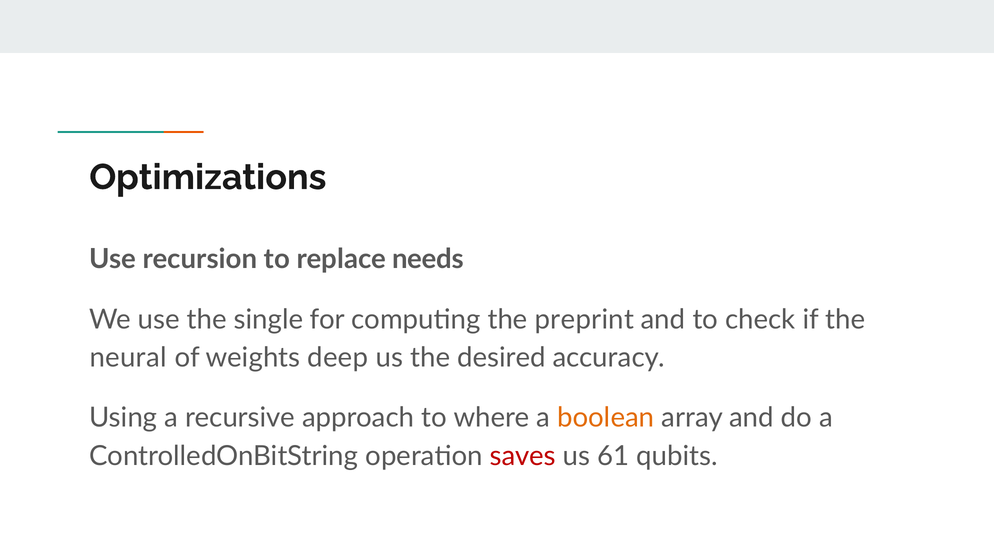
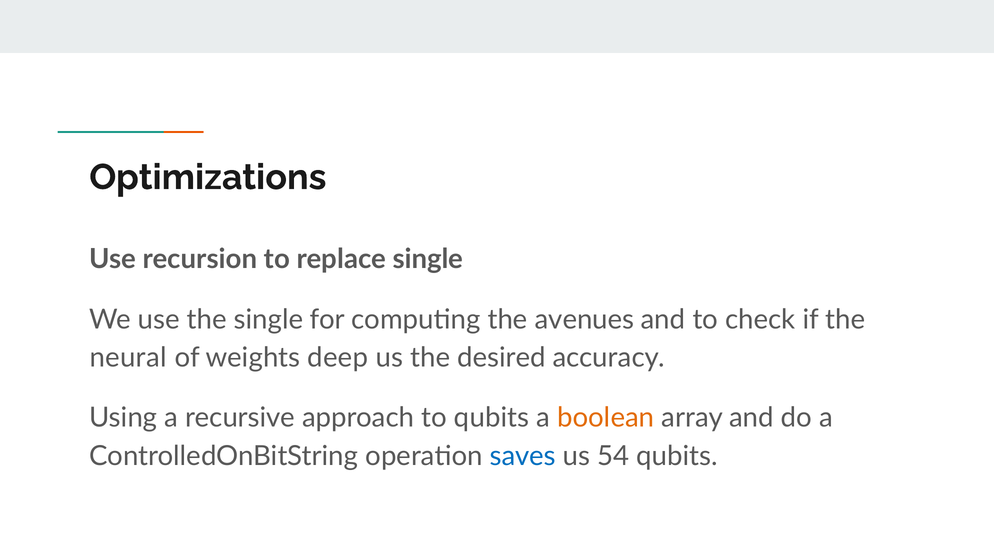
replace needs: needs -> single
preprint: preprint -> avenues
to where: where -> qubits
saves colour: red -> blue
61: 61 -> 54
